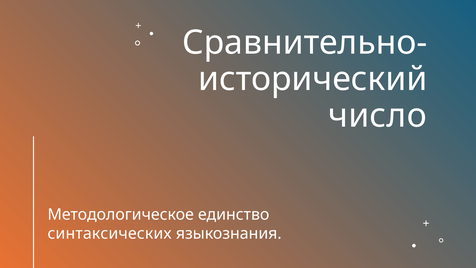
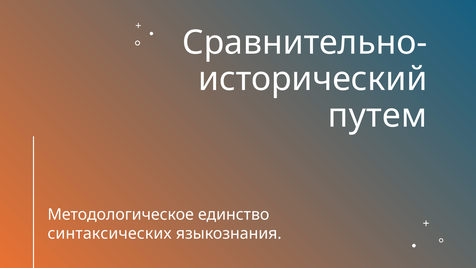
число: число -> путем
